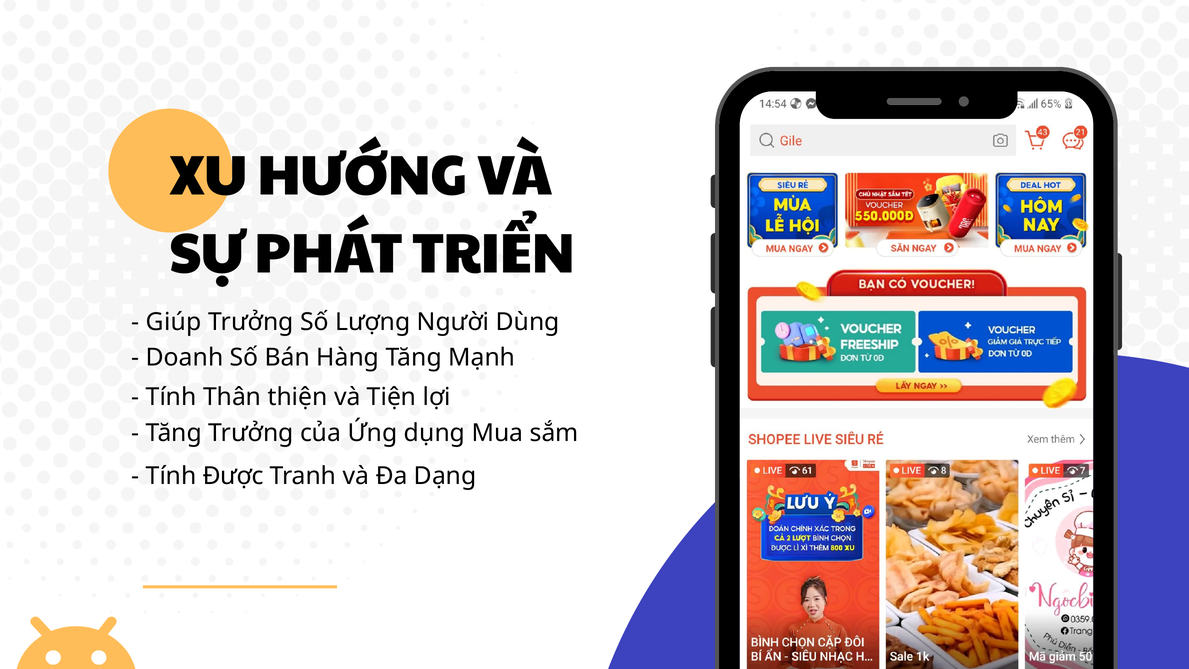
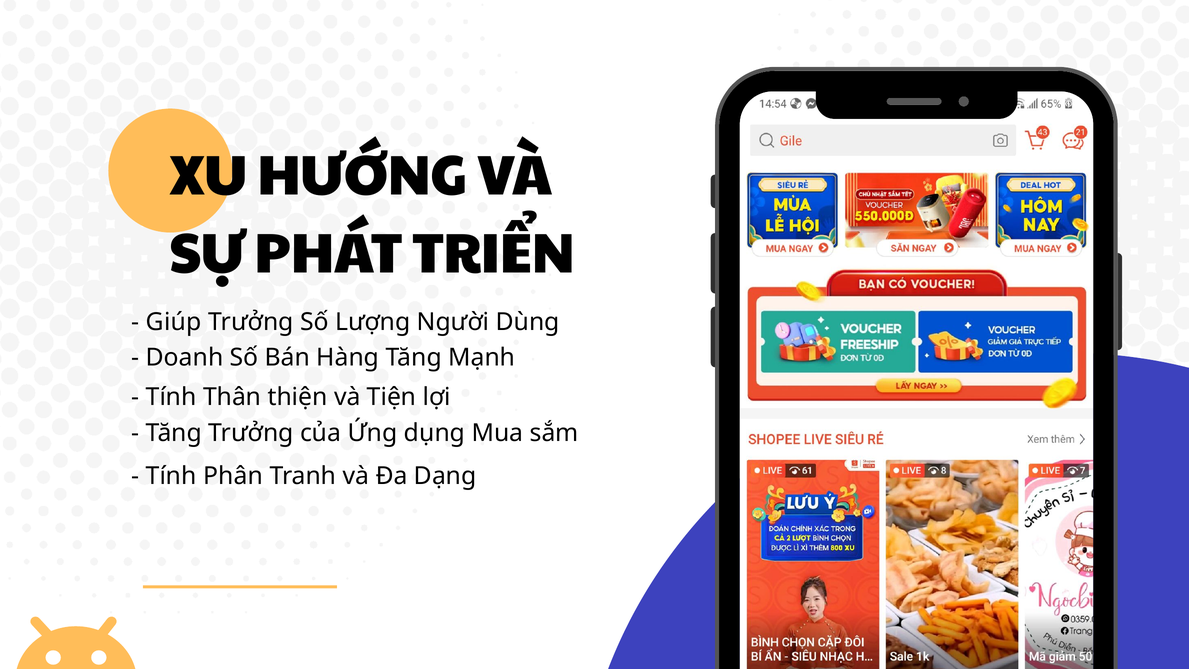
Được: Được -> Phân
